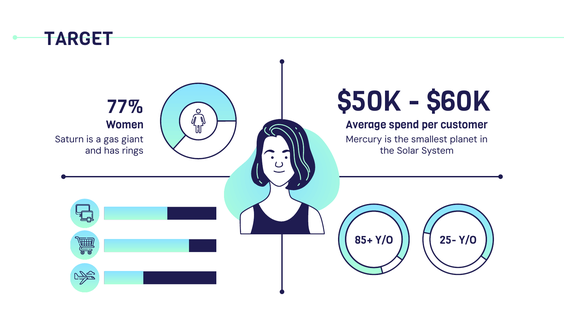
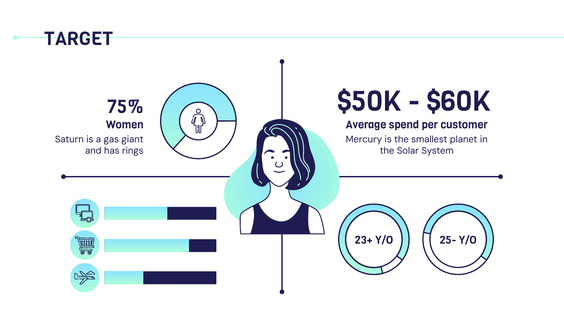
77%: 77% -> 75%
85+: 85+ -> 23+
